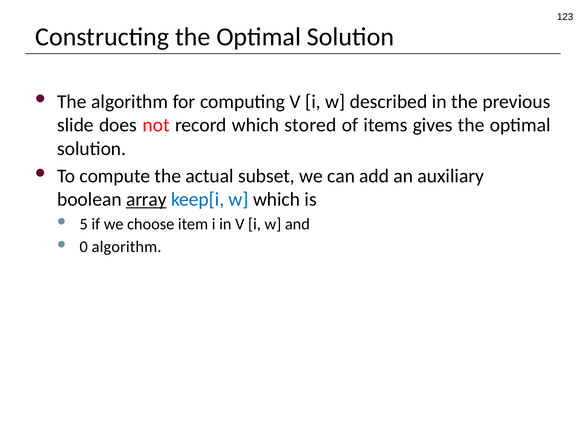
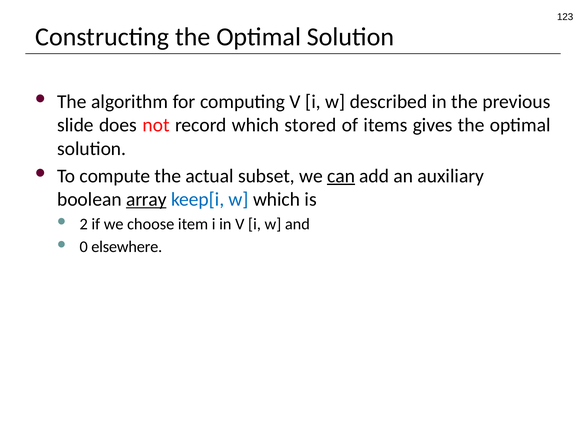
can underline: none -> present
5: 5 -> 2
0 algorithm: algorithm -> elsewhere
